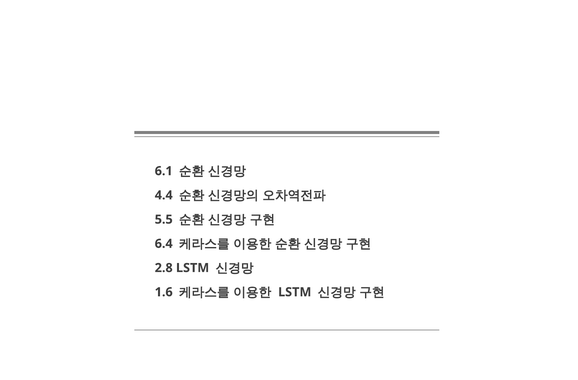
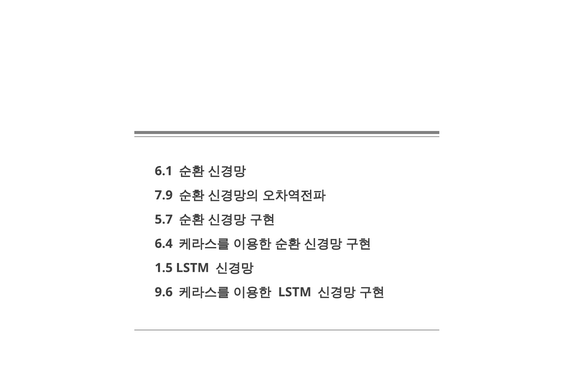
4.4: 4.4 -> 7.9
5.5: 5.5 -> 5.7
2.8: 2.8 -> 1.5
1.6: 1.6 -> 9.6
